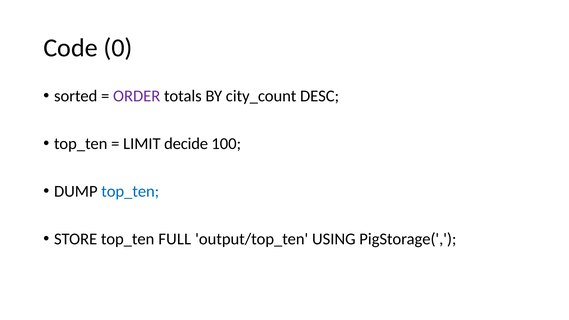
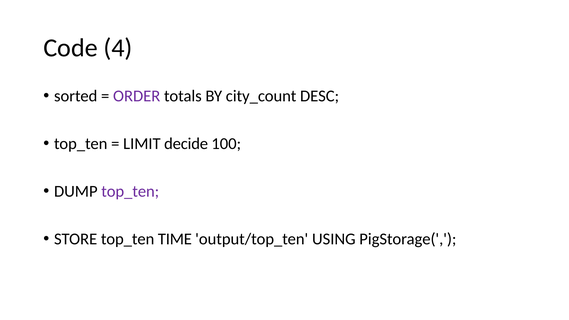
0: 0 -> 4
top_ten at (130, 191) colour: blue -> purple
FULL: FULL -> TIME
